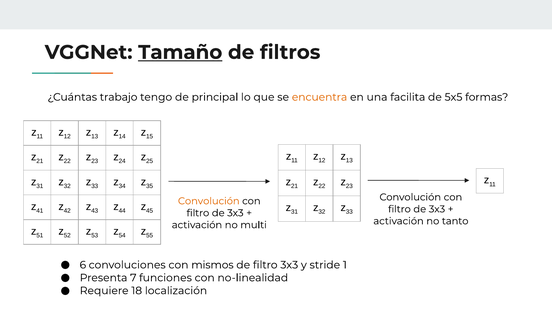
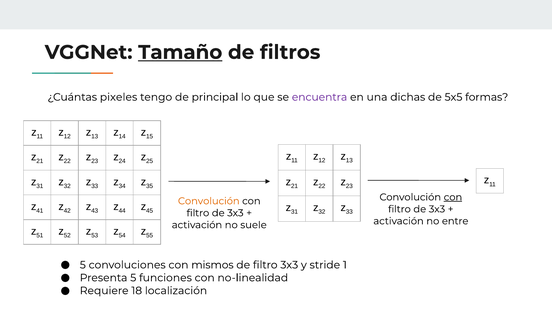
trabajo: trabajo -> pixeles
encuentra colour: orange -> purple
facilita: facilita -> dichas
con at (453, 197) underline: none -> present
tanto: tanto -> entre
multi: multi -> suele
6 at (83, 265): 6 -> 5
Presenta 7: 7 -> 5
